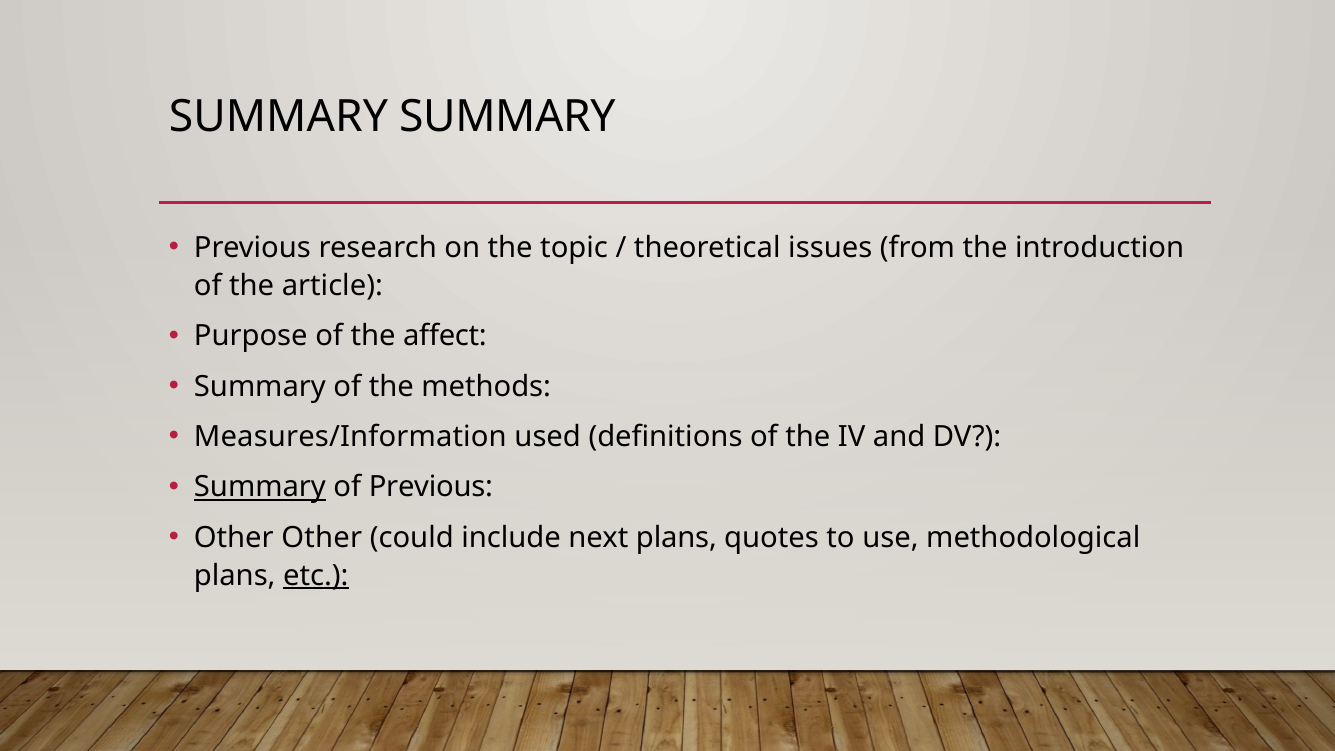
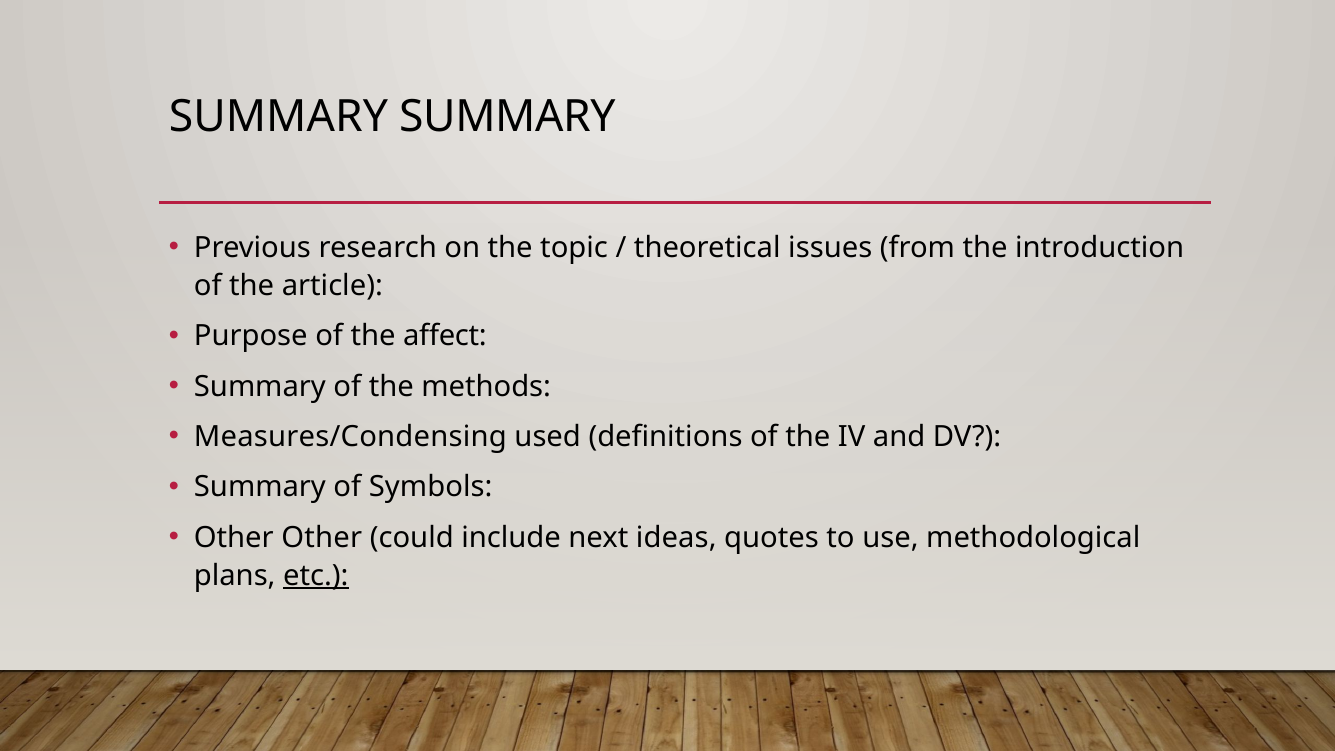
Measures/Information: Measures/Information -> Measures/Condensing
Summary at (260, 487) underline: present -> none
of Previous: Previous -> Symbols
next plans: plans -> ideas
